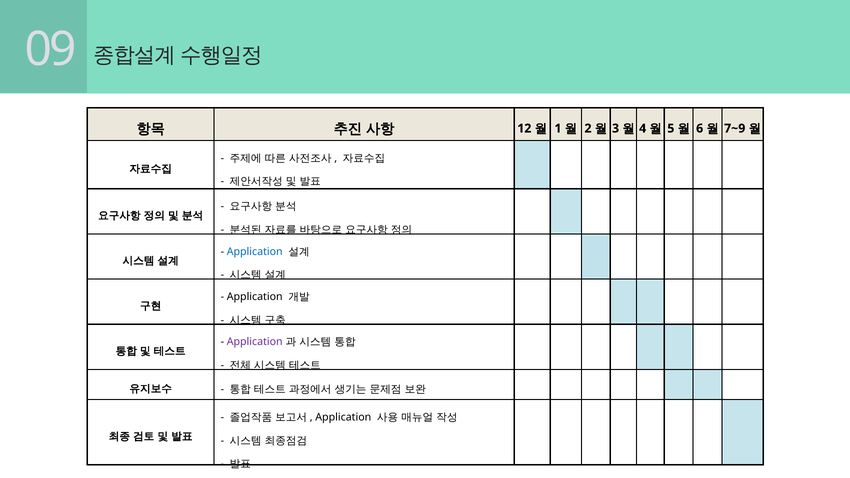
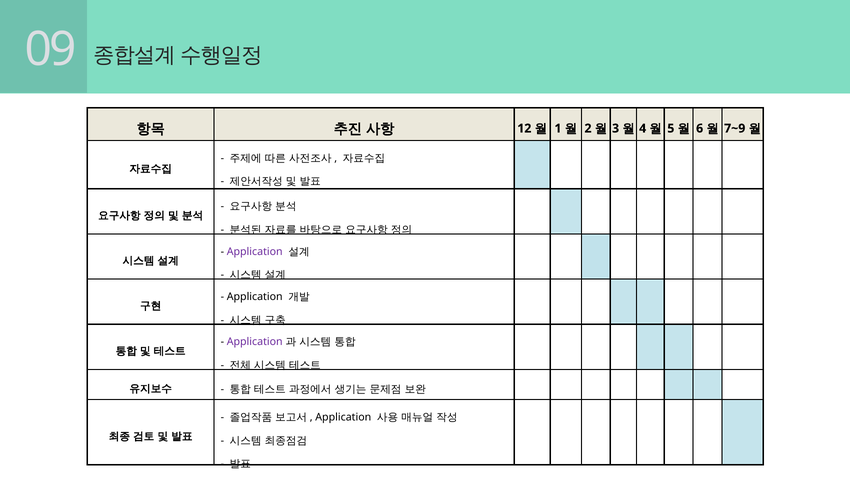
Application at (255, 252) colour: blue -> purple
